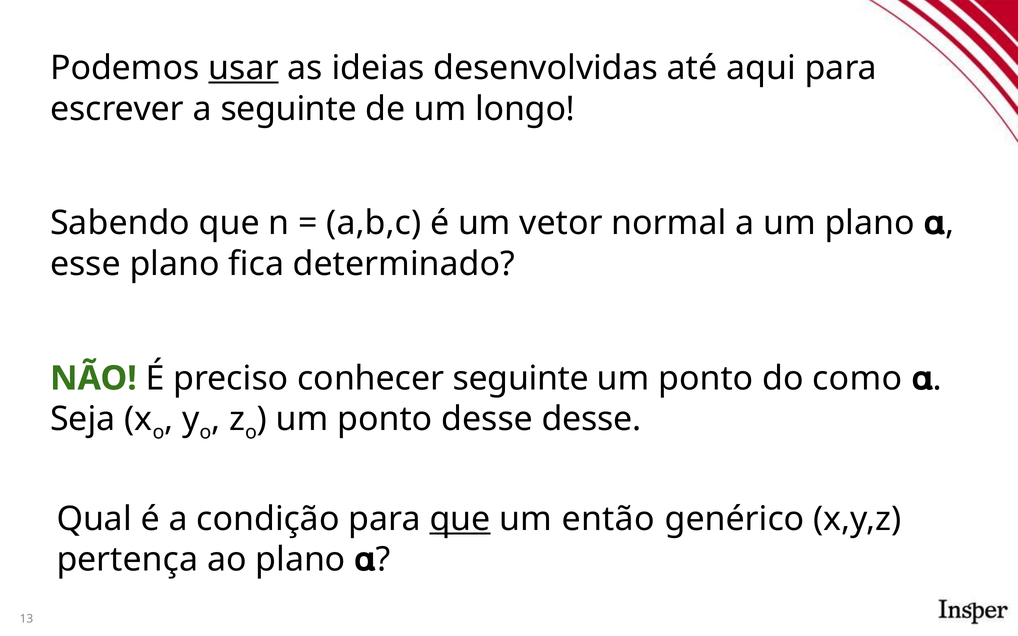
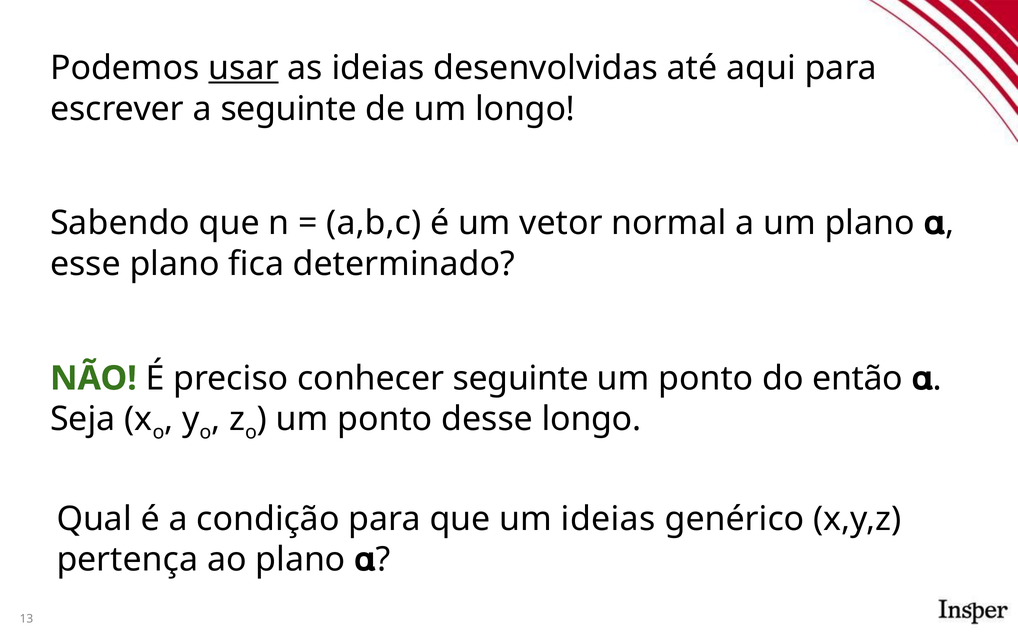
como: como -> então
desse desse: desse -> longo
que at (460, 519) underline: present -> none
um então: então -> ideias
